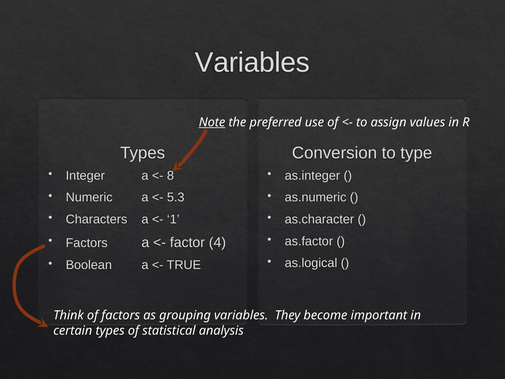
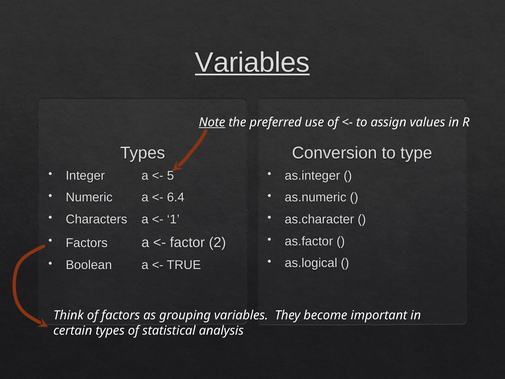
Variables at (252, 62) underline: none -> present
8: 8 -> 5
5.3: 5.3 -> 6.4
4: 4 -> 2
